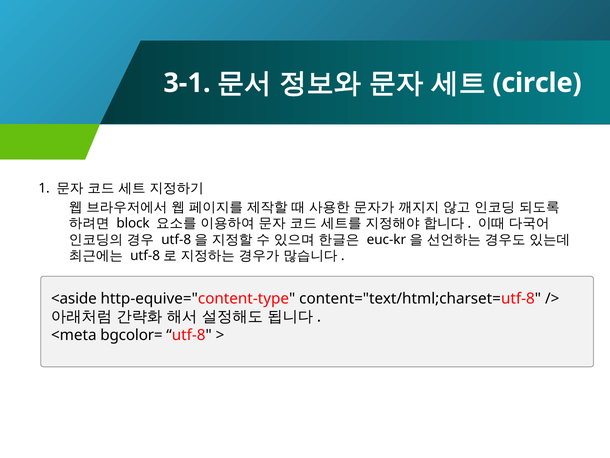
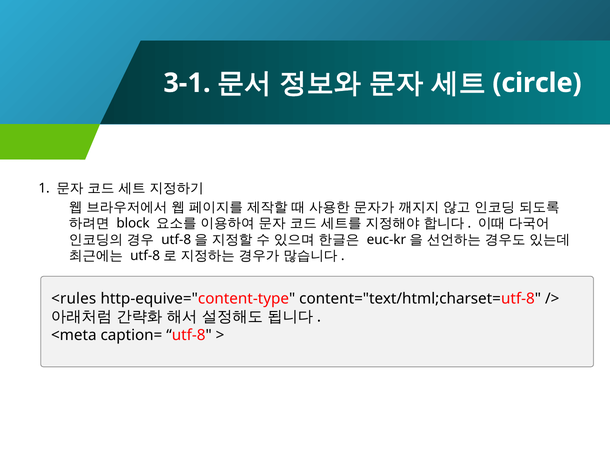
<aside: <aside -> <rules
bgcolor=: bgcolor= -> caption=
